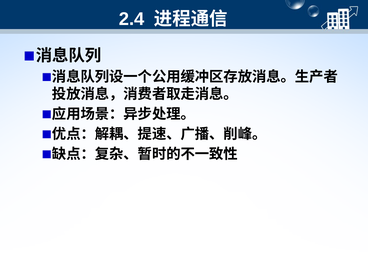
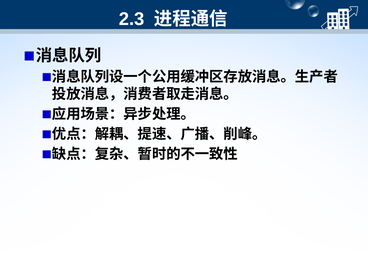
2.4: 2.4 -> 2.3
